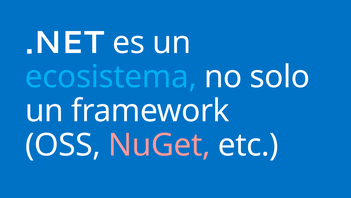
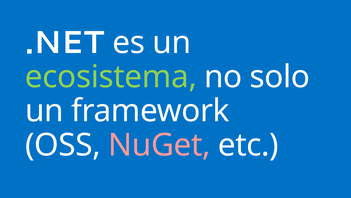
ecosistema colour: light blue -> light green
